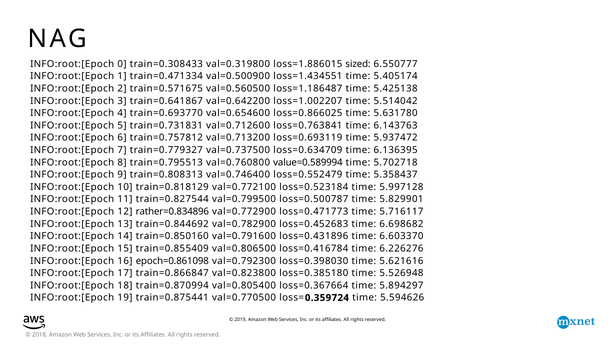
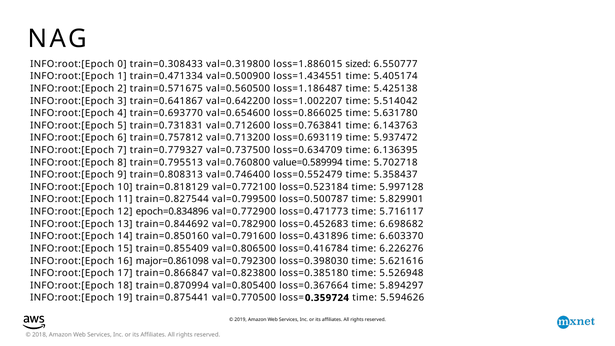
rather=0.834896: rather=0.834896 -> epoch=0.834896
epoch=0.861098: epoch=0.861098 -> major=0.861098
